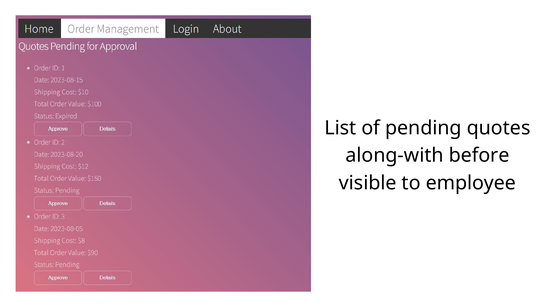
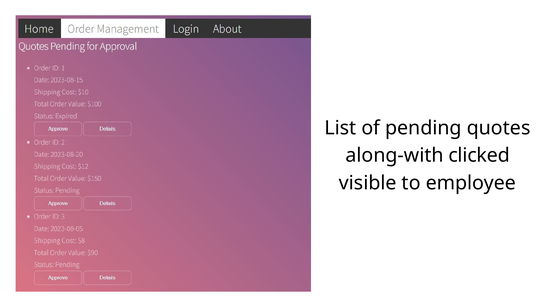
before: before -> clicked
